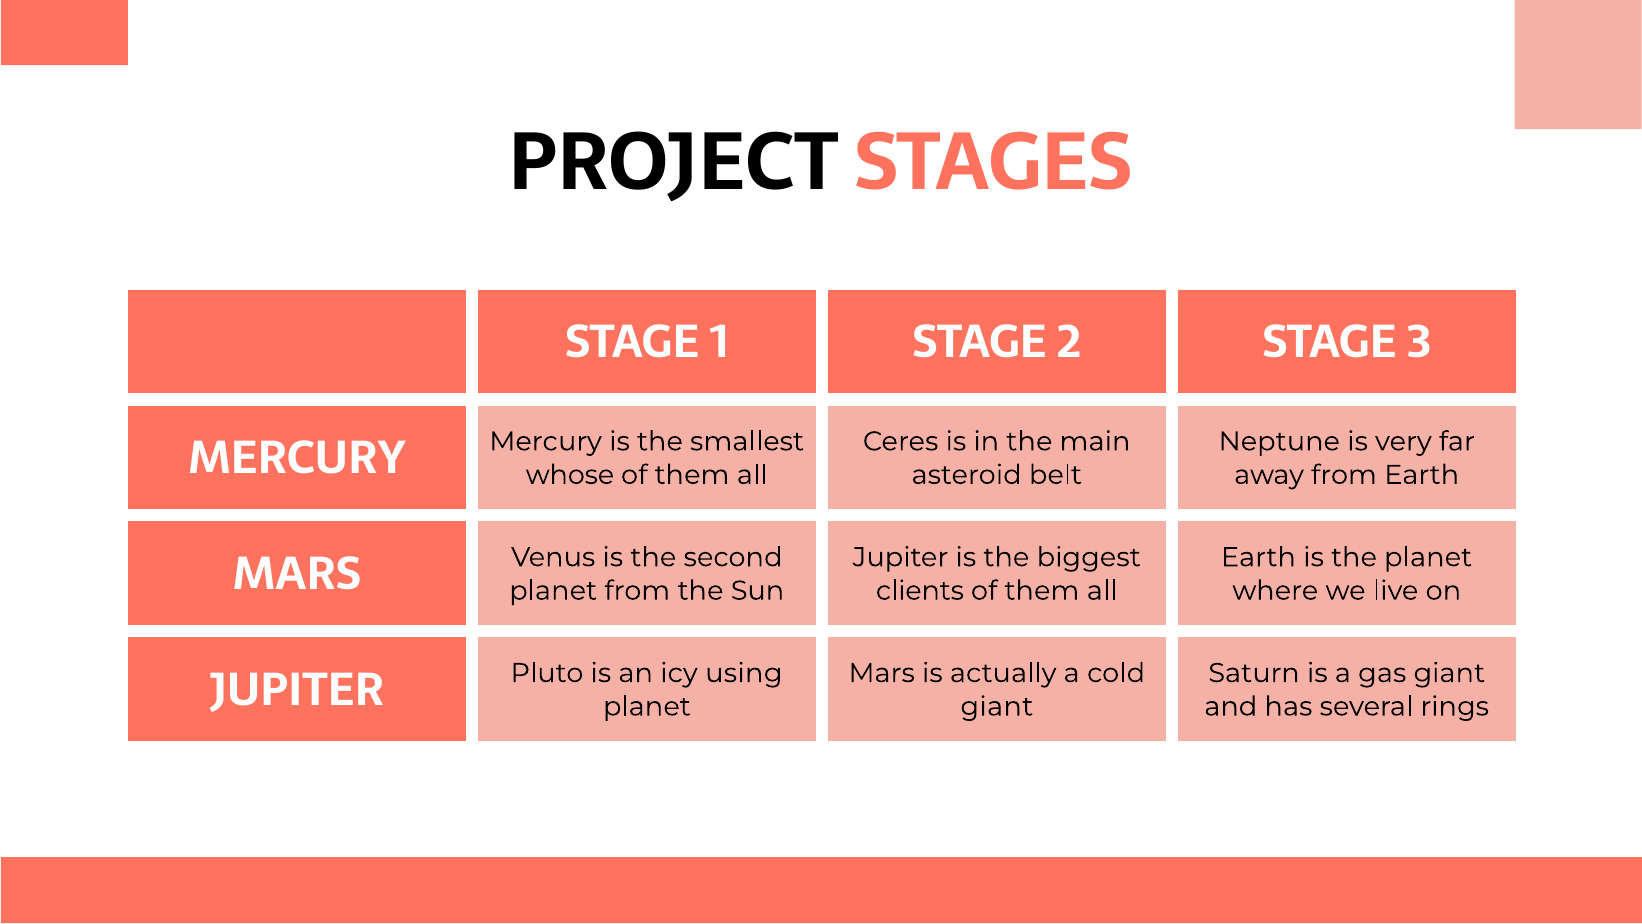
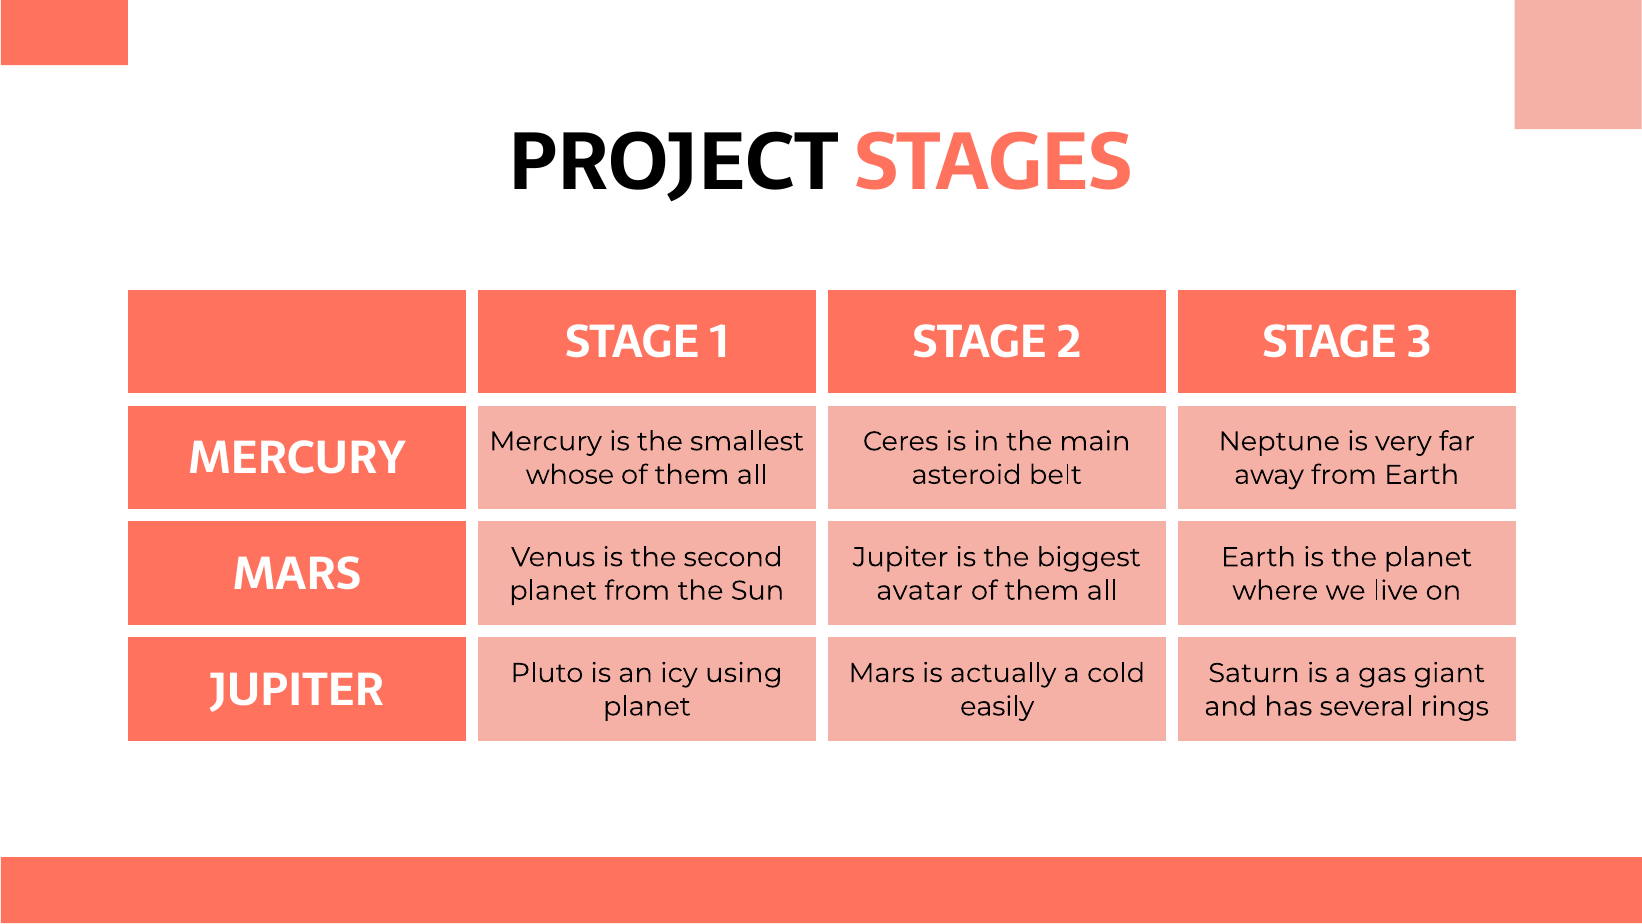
clients: clients -> avatar
giant at (997, 706): giant -> easily
